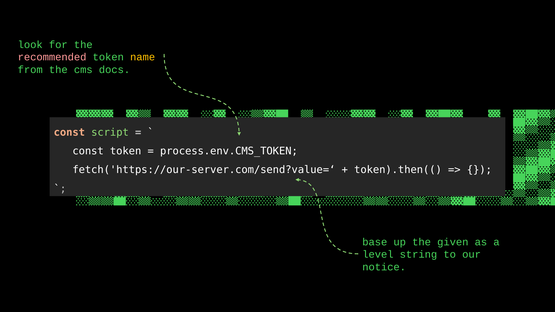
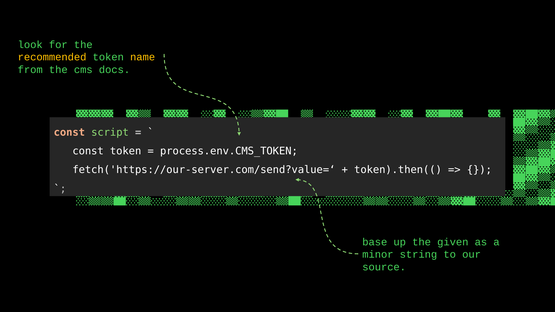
recommended colour: pink -> yellow
level: level -> minor
notice: notice -> source
